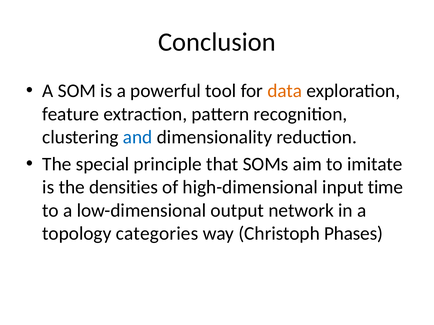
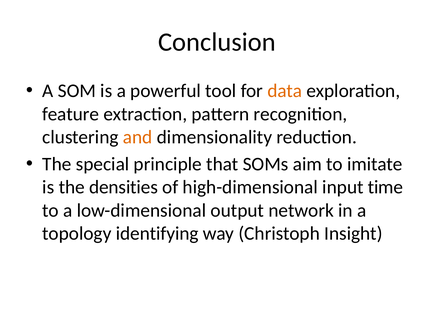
and colour: blue -> orange
categories: categories -> identifying
Phases: Phases -> Insight
